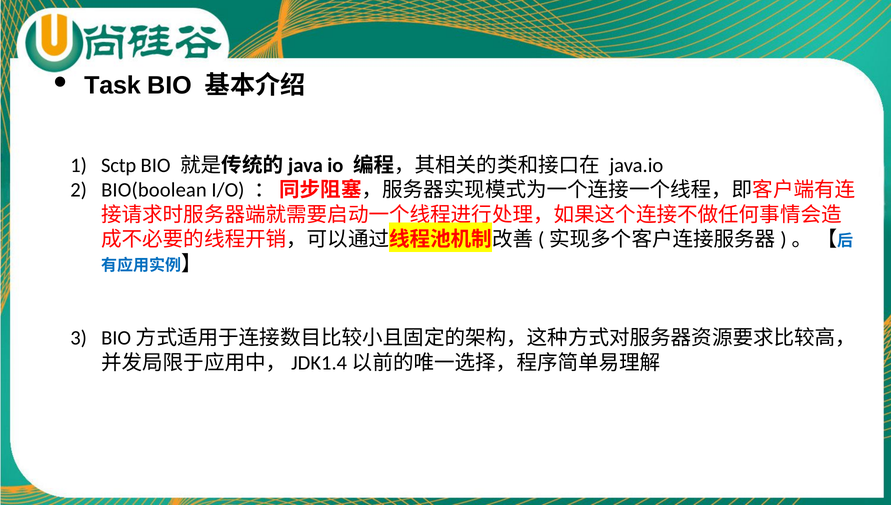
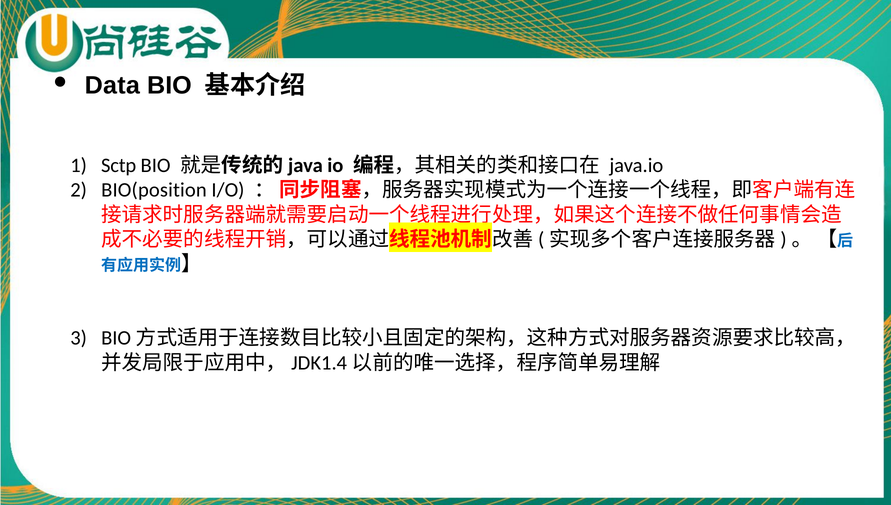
Task: Task -> Data
BIO(boolean: BIO(boolean -> BIO(position
